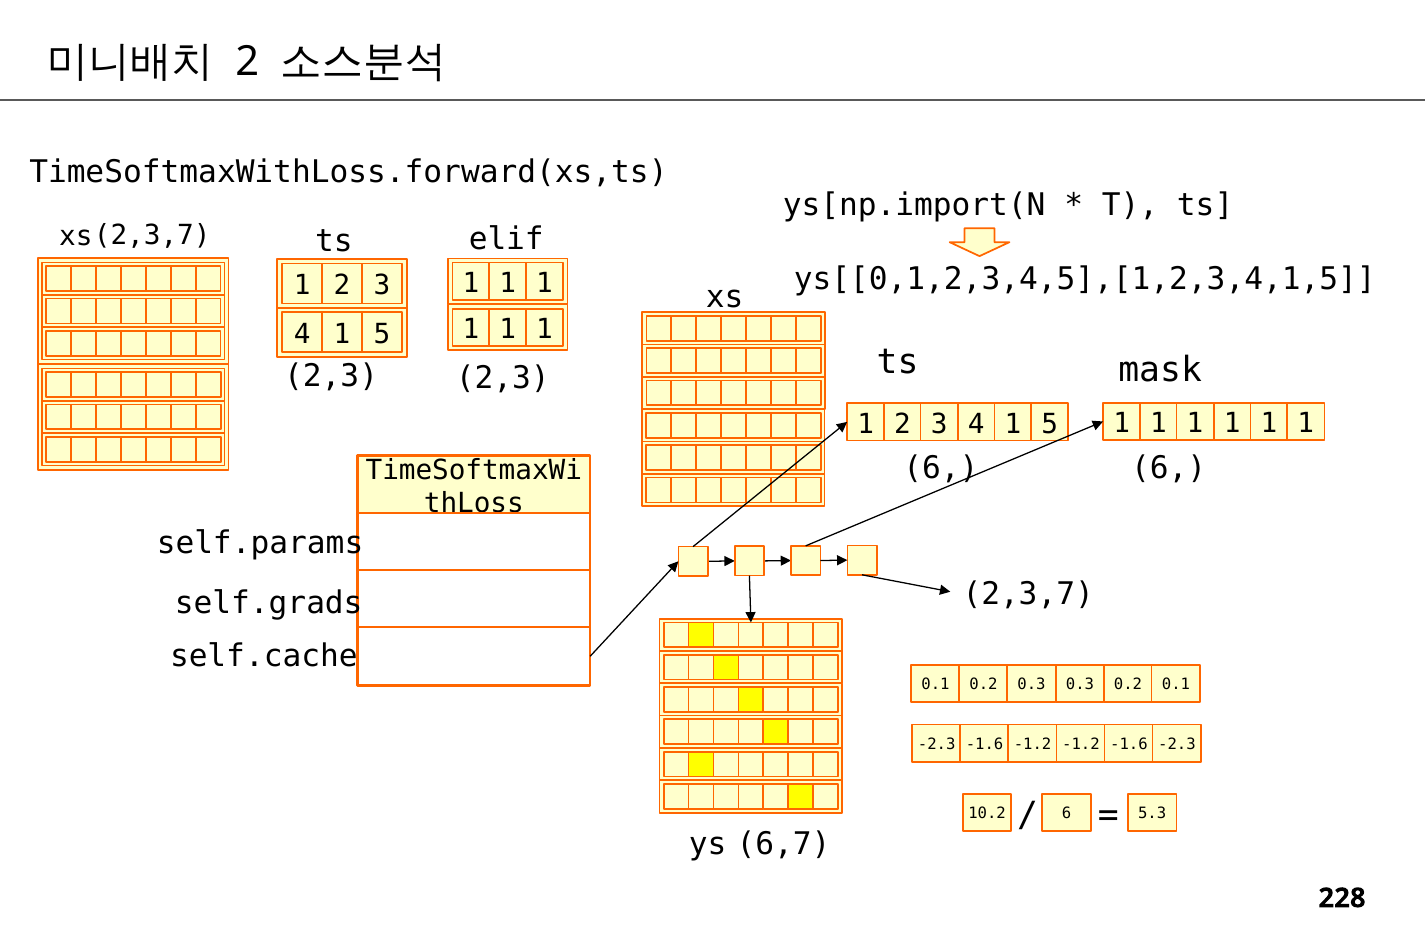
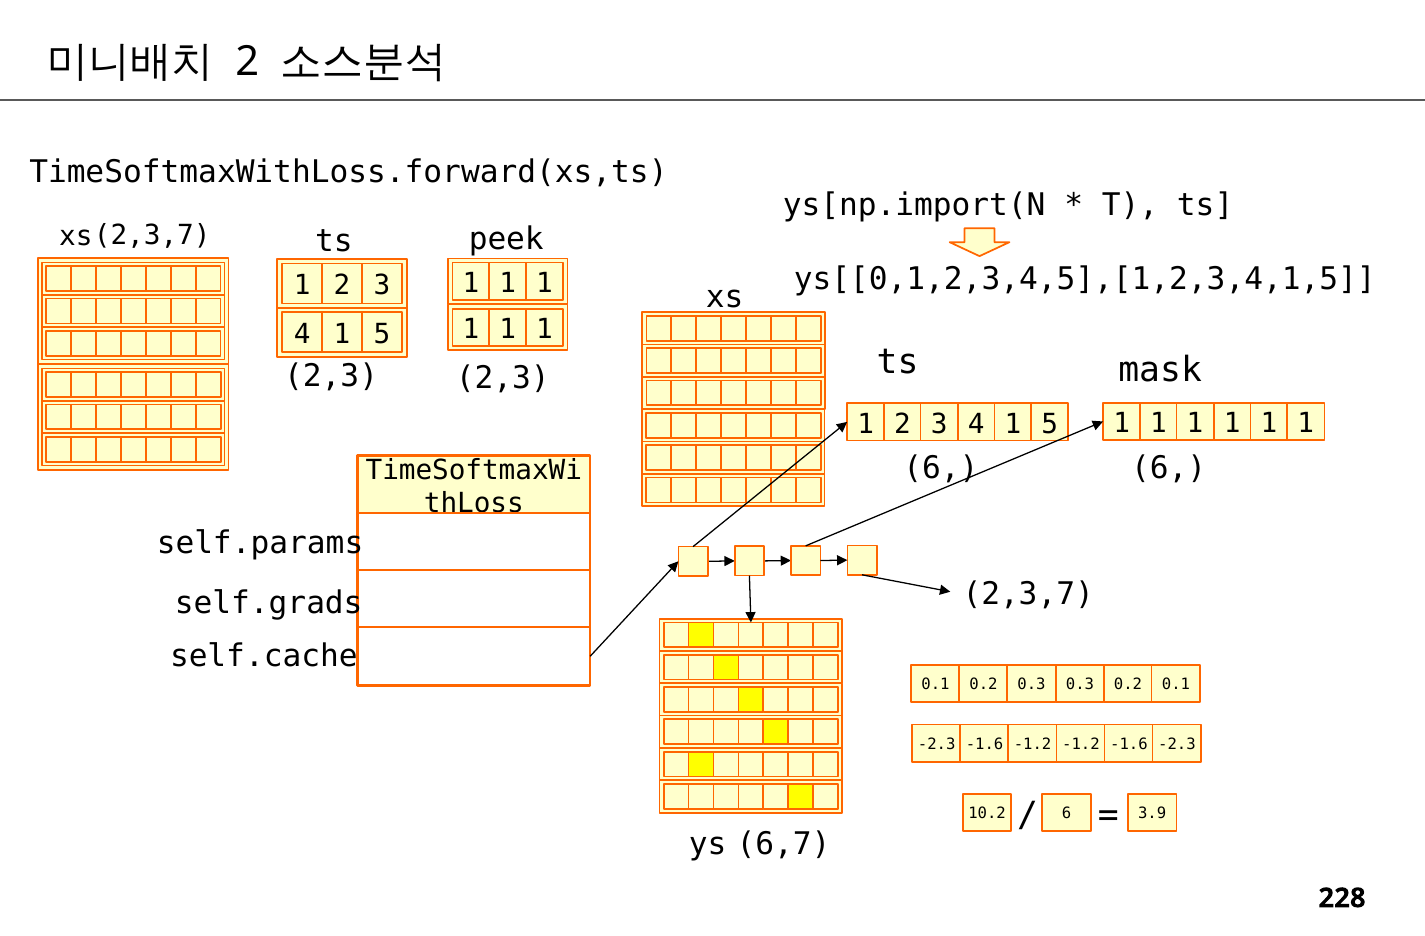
elif: elif -> peek
5.3: 5.3 -> 3.9
